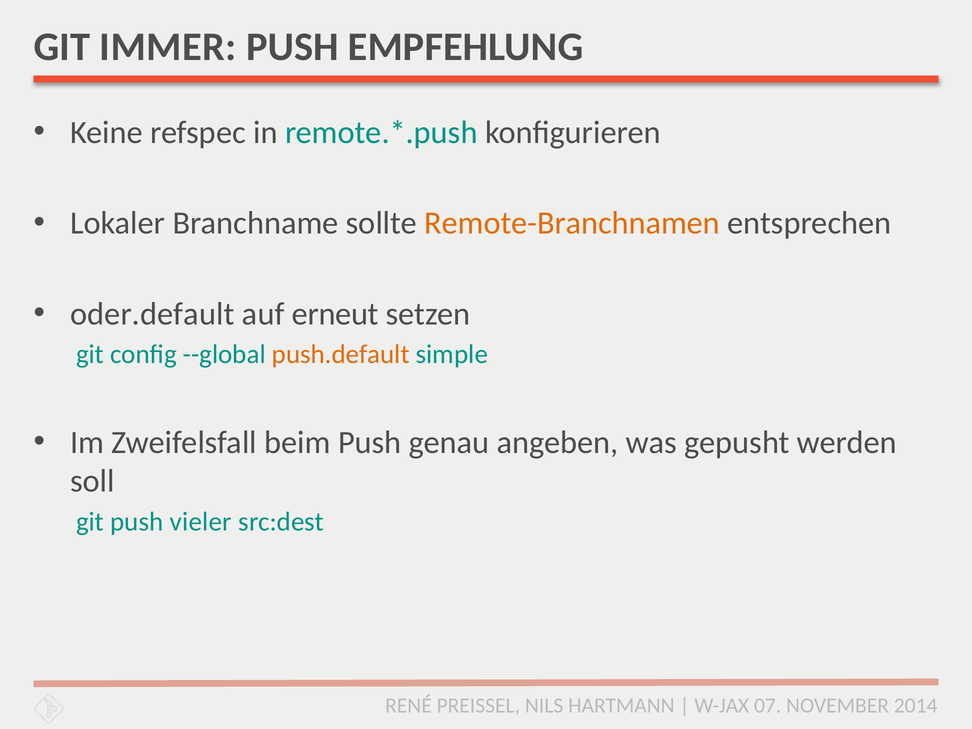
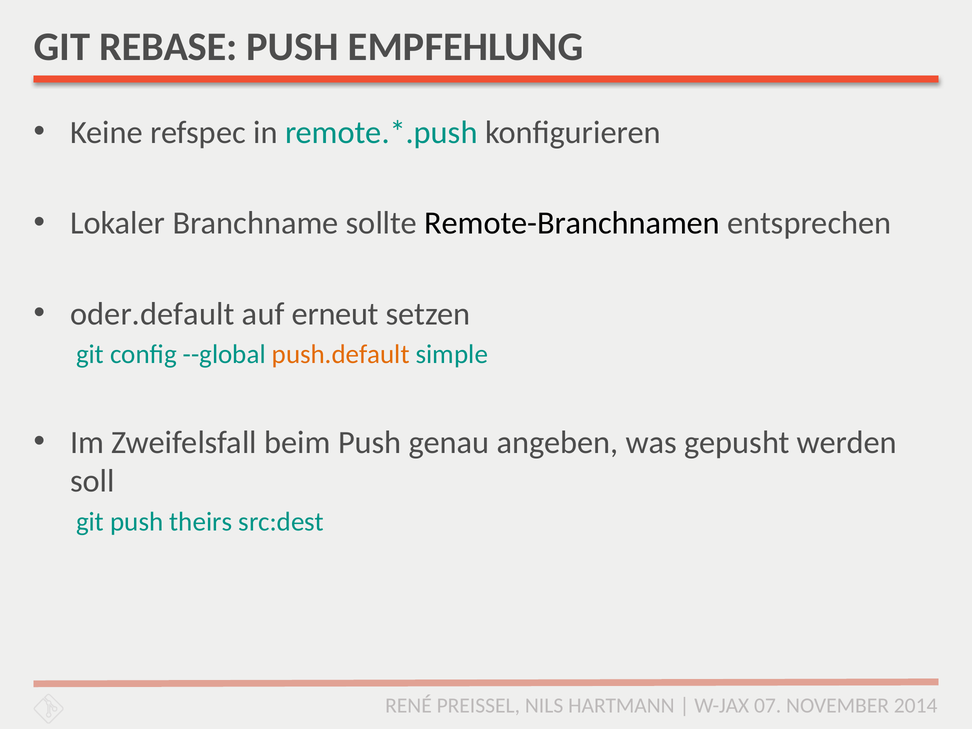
IMMER: IMMER -> REBASE
Remote-Branchnamen colour: orange -> black
vieler: vieler -> theirs
